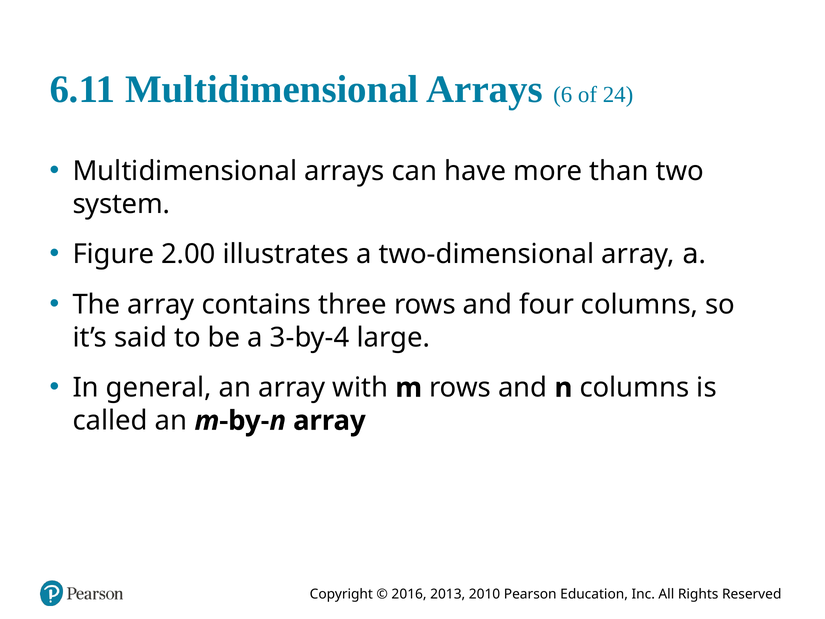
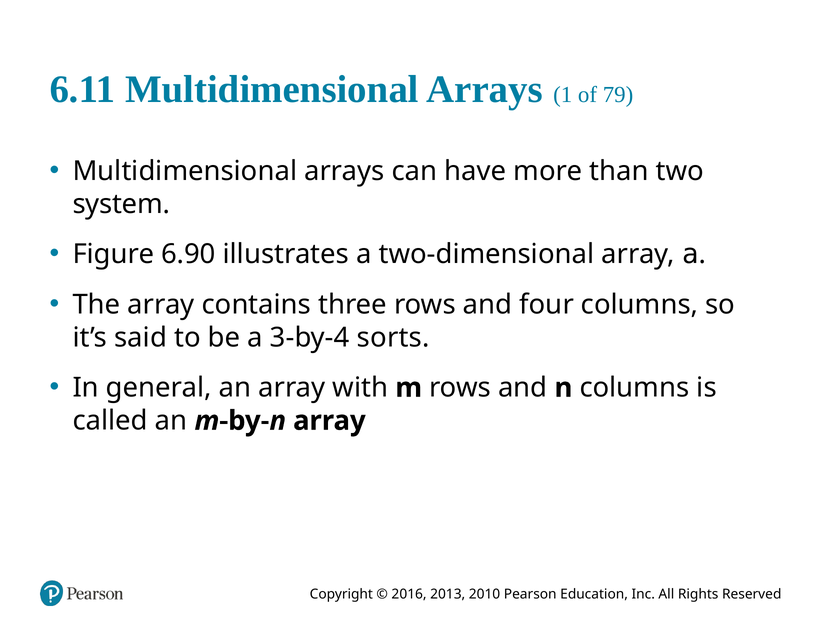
6: 6 -> 1
24: 24 -> 79
2.00: 2.00 -> 6.90
large: large -> sorts
